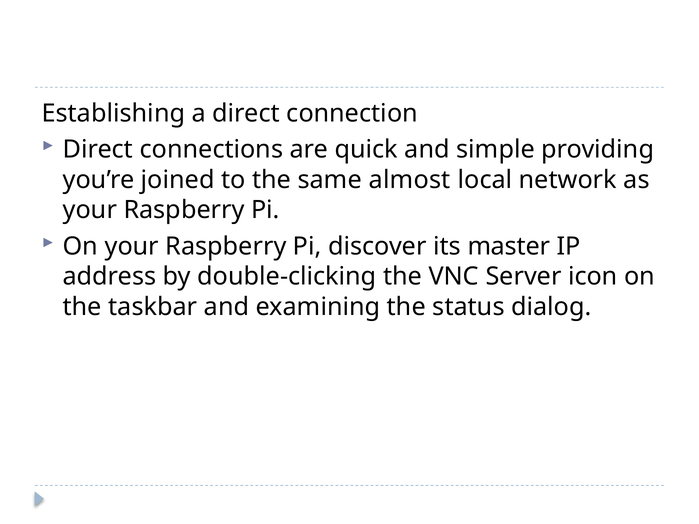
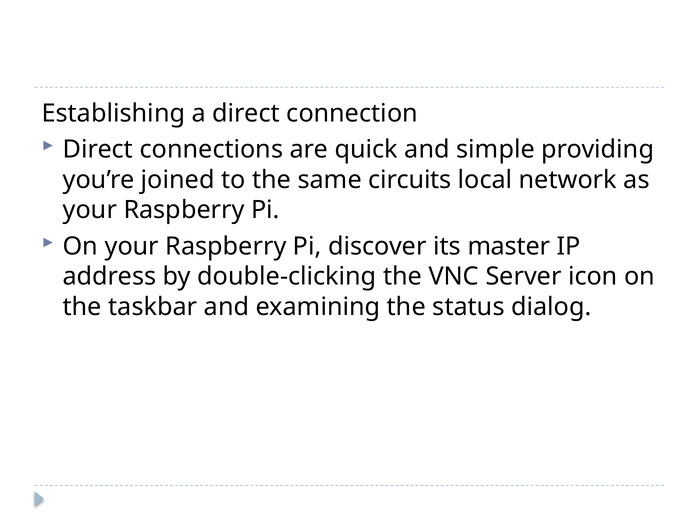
almost: almost -> circuits
